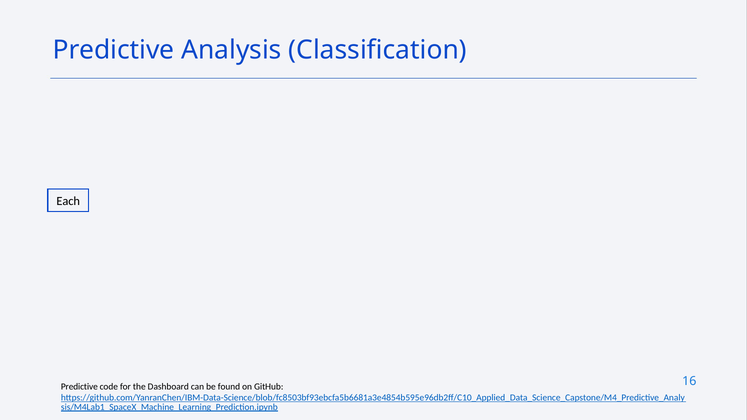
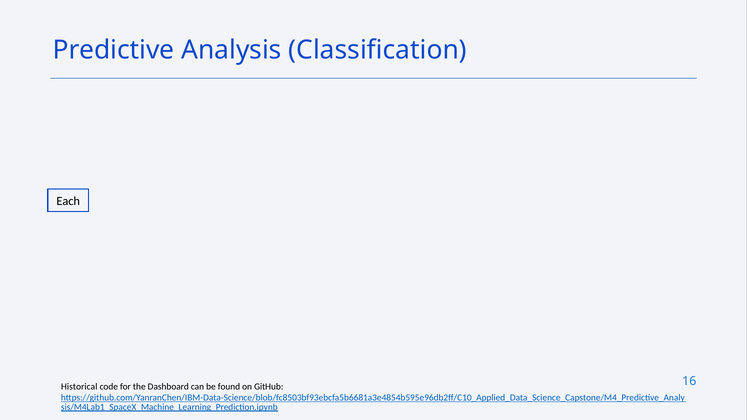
Predictive at (79, 387): Predictive -> Historical
